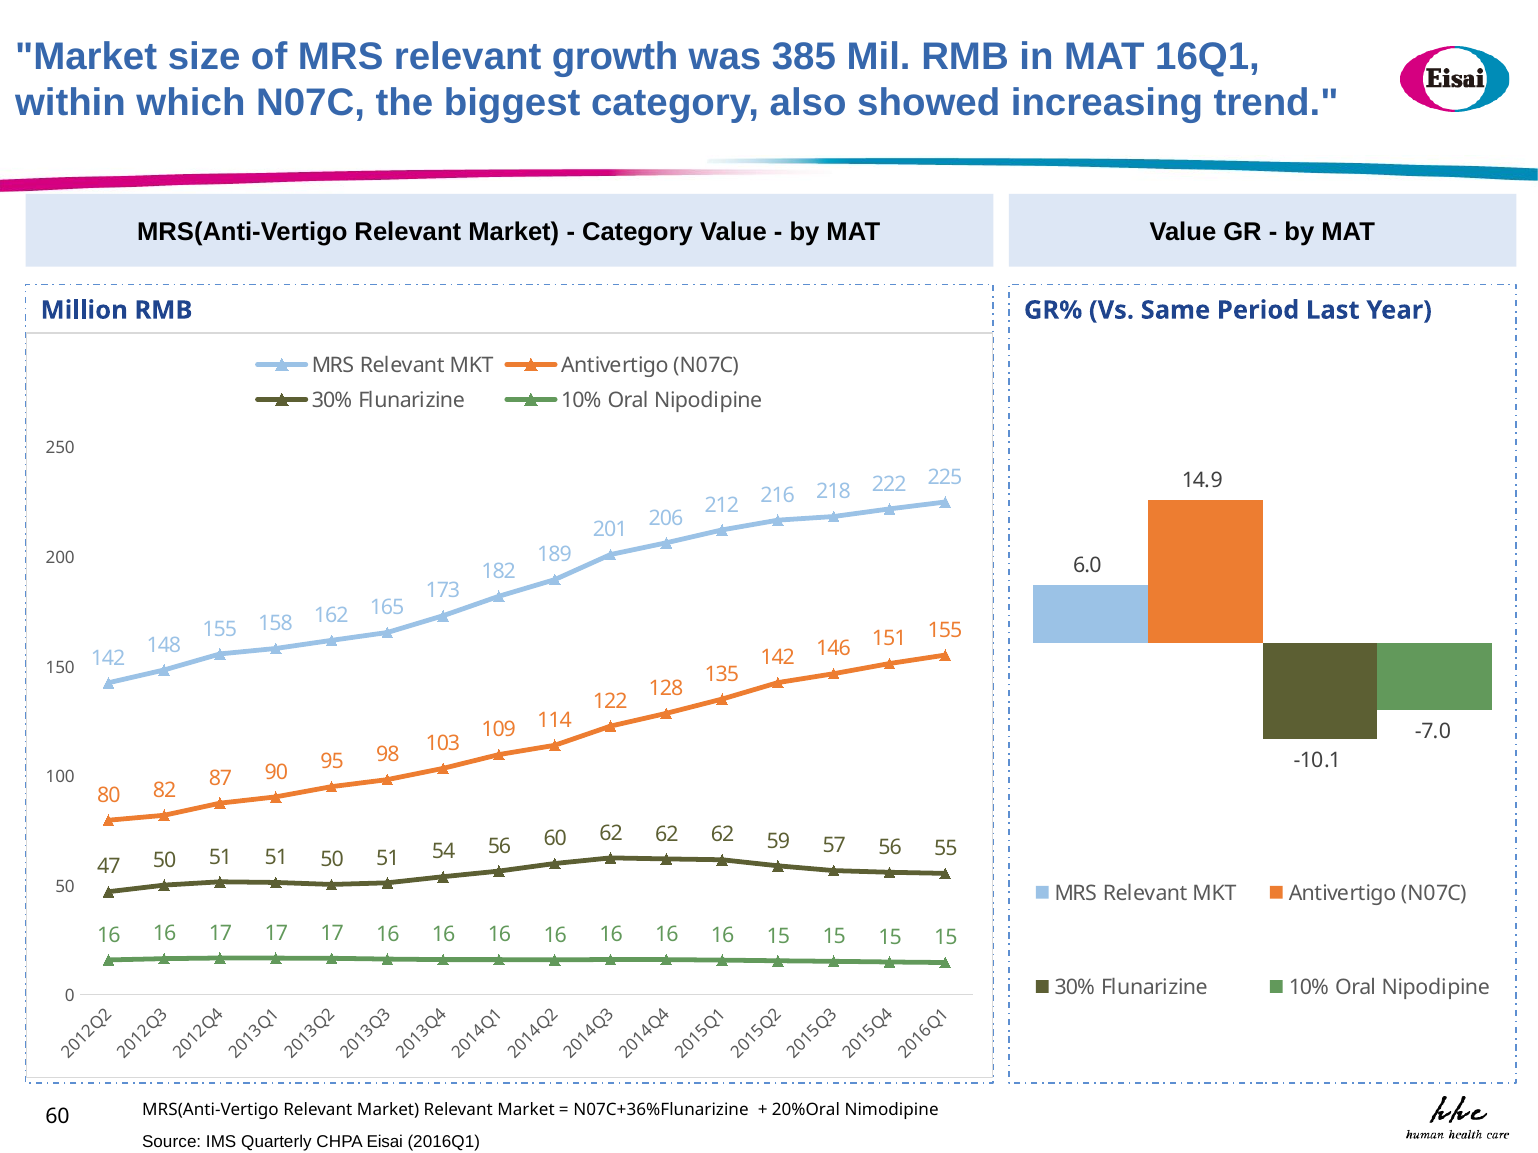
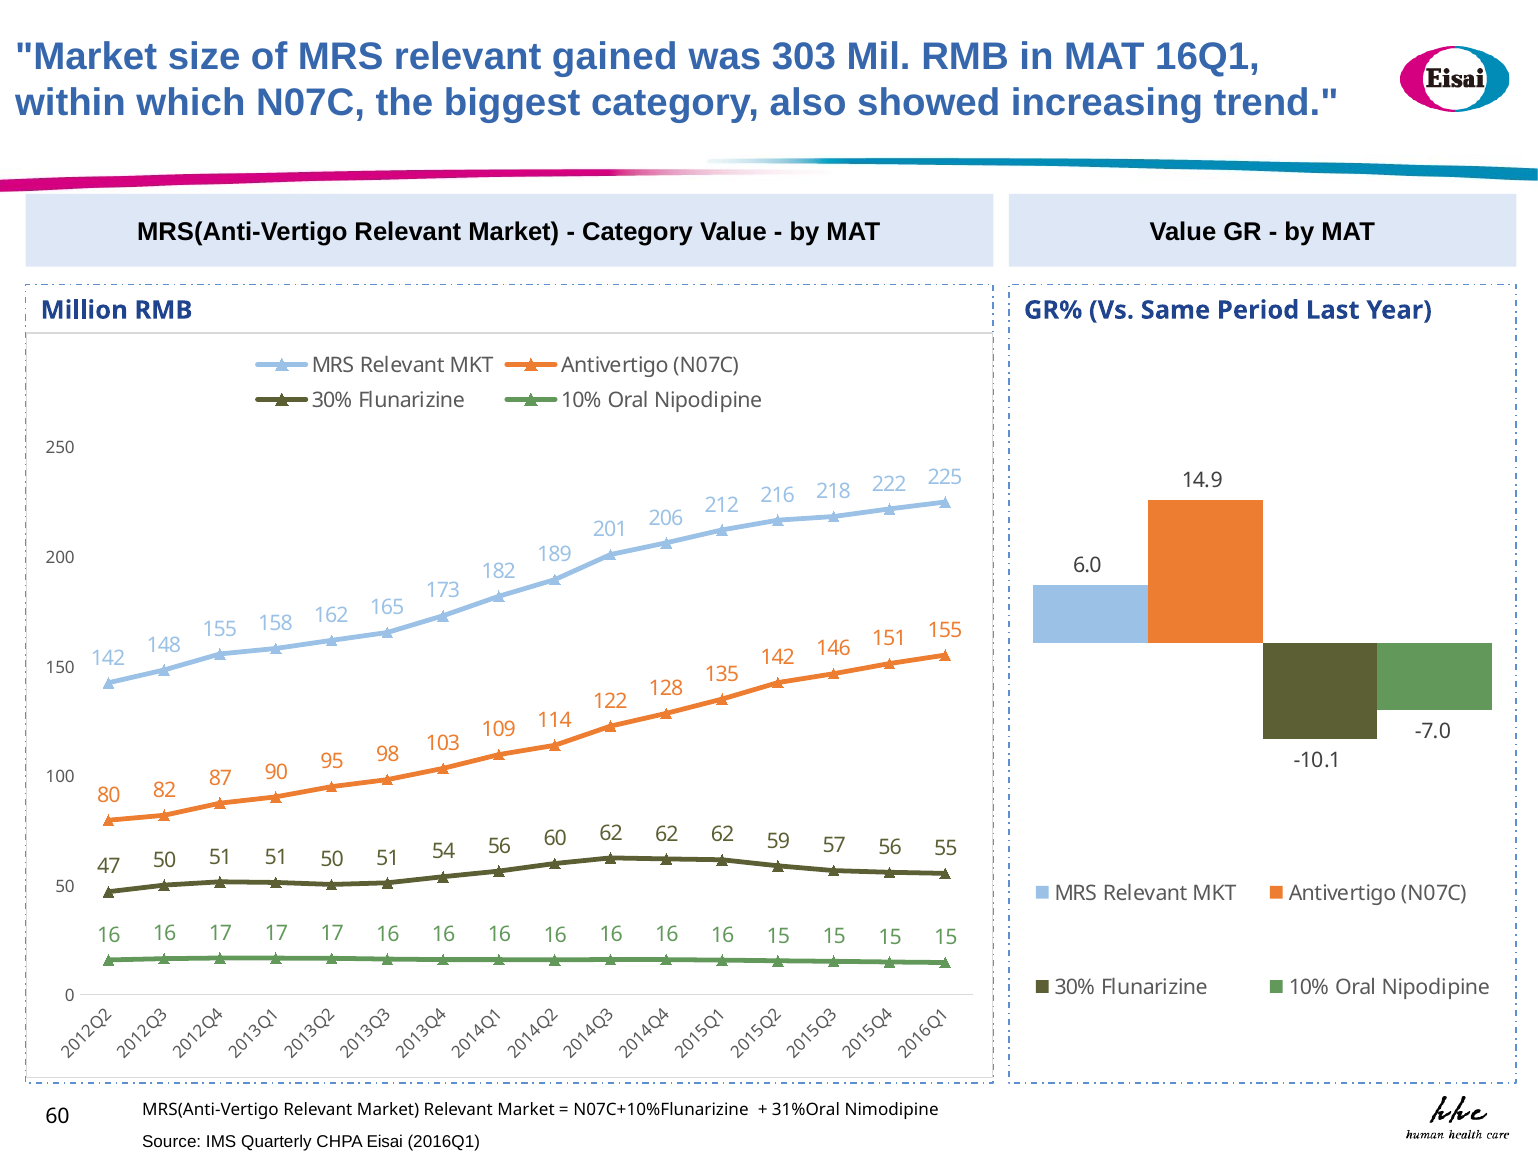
growth: growth -> gained
385: 385 -> 303
N07C+36%Flunarizine: N07C+36%Flunarizine -> N07C+10%Flunarizine
20%Oral: 20%Oral -> 31%Oral
